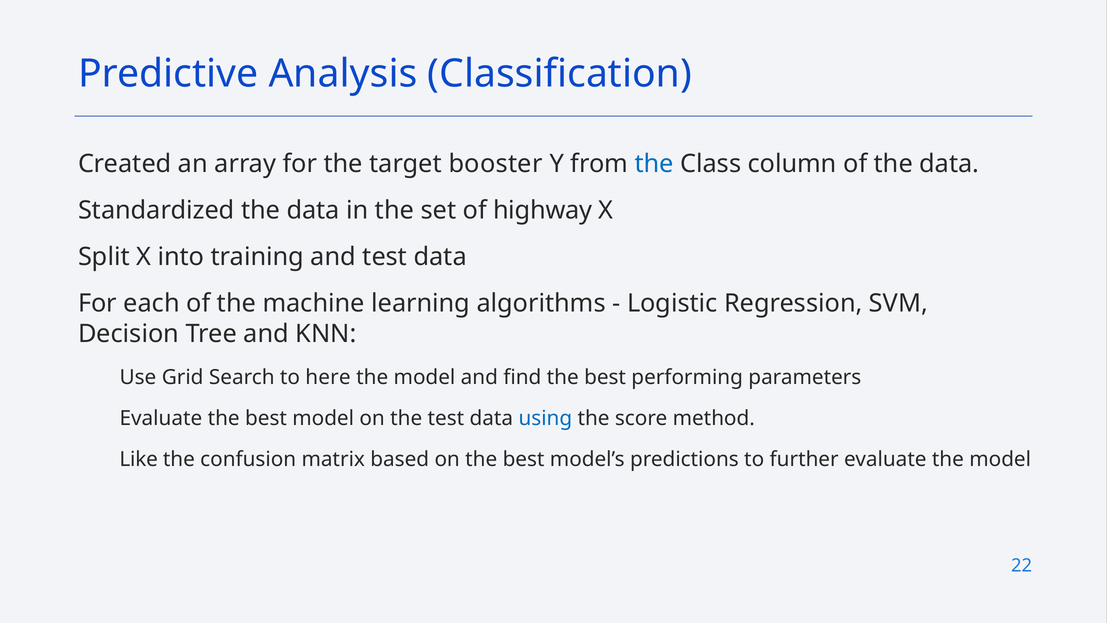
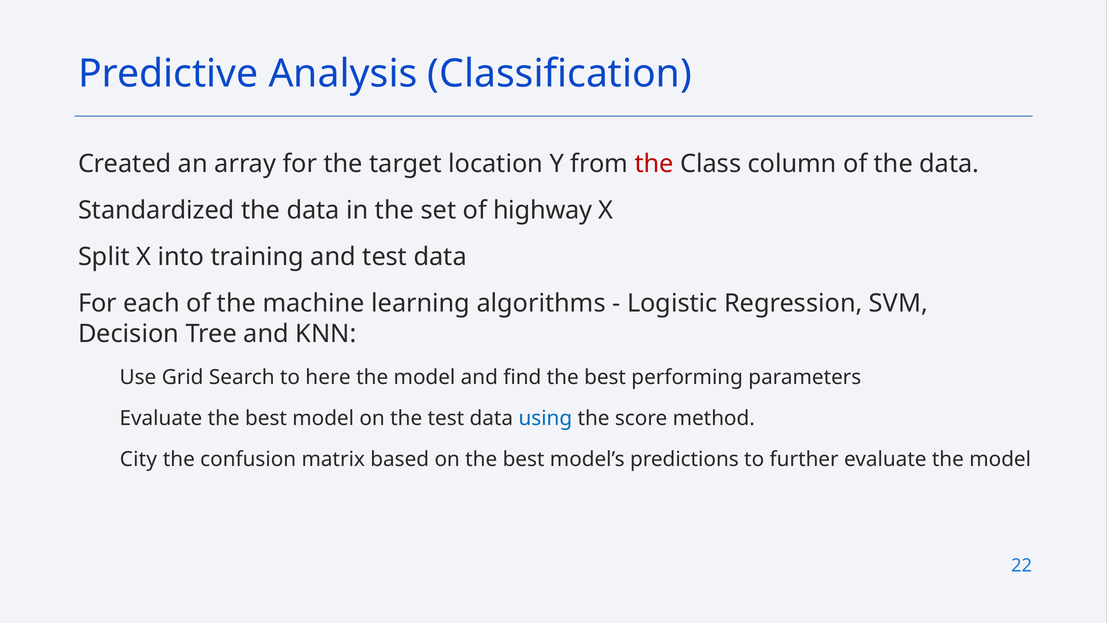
booster: booster -> location
the at (654, 164) colour: blue -> red
Like: Like -> City
